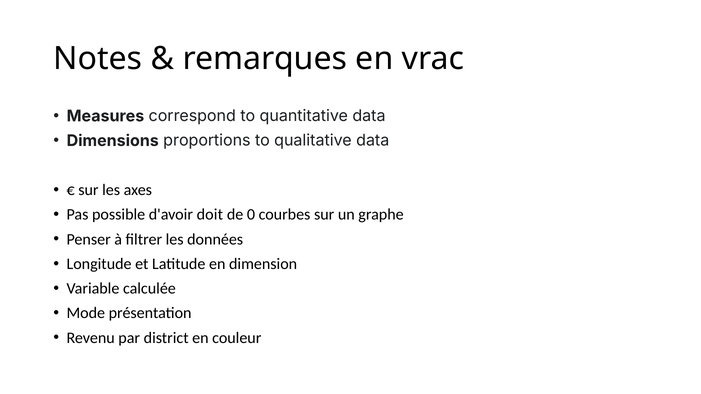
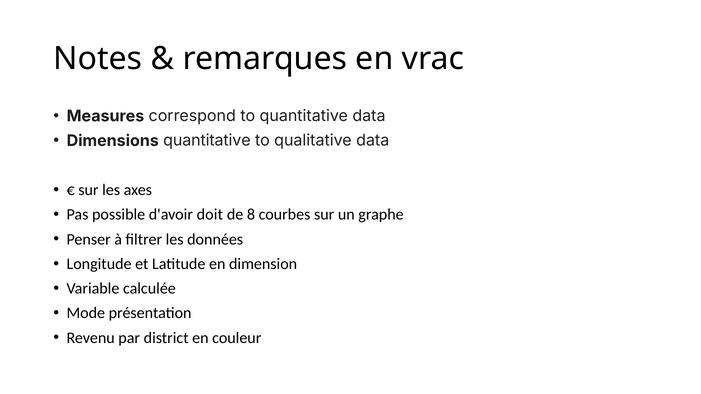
Dimensions proportions: proportions -> quantitative
0: 0 -> 8
